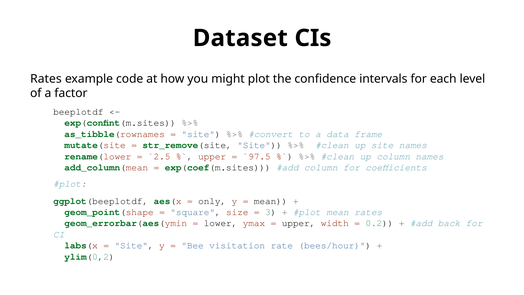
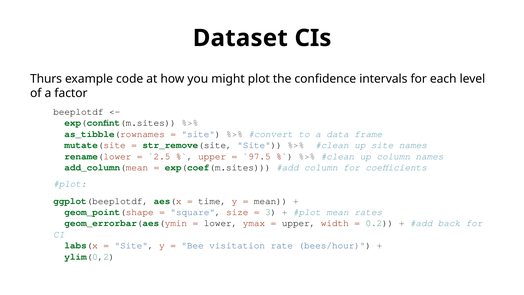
Rates at (46, 79): Rates -> Thurs
only: only -> time
